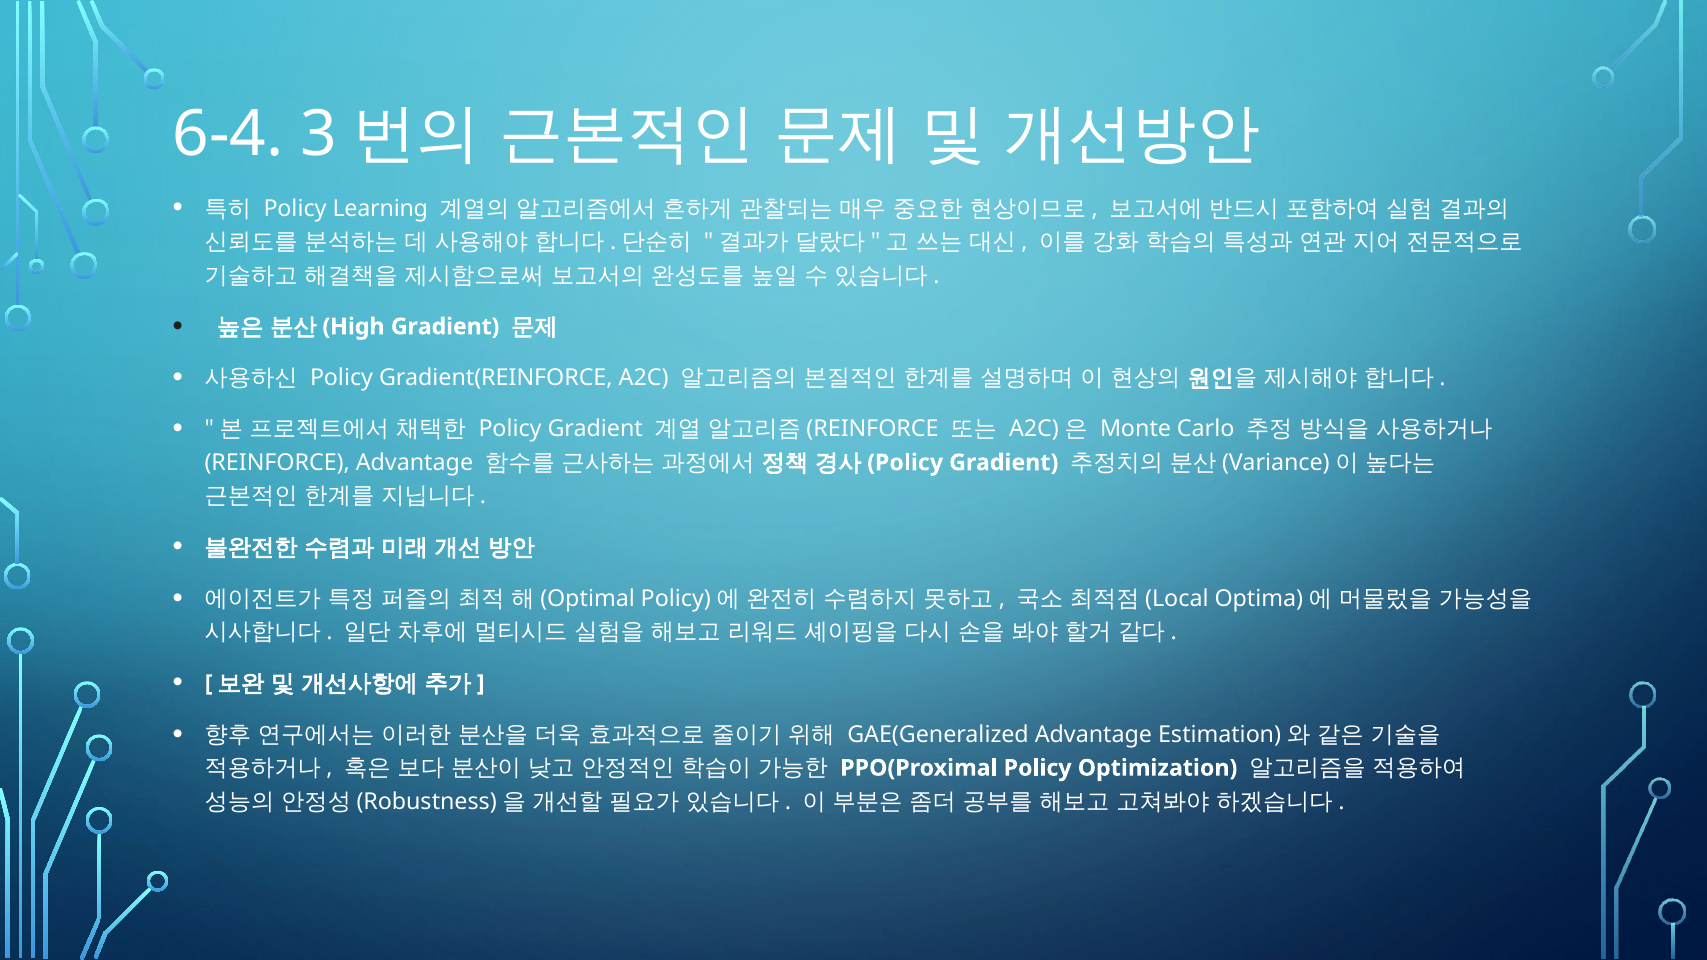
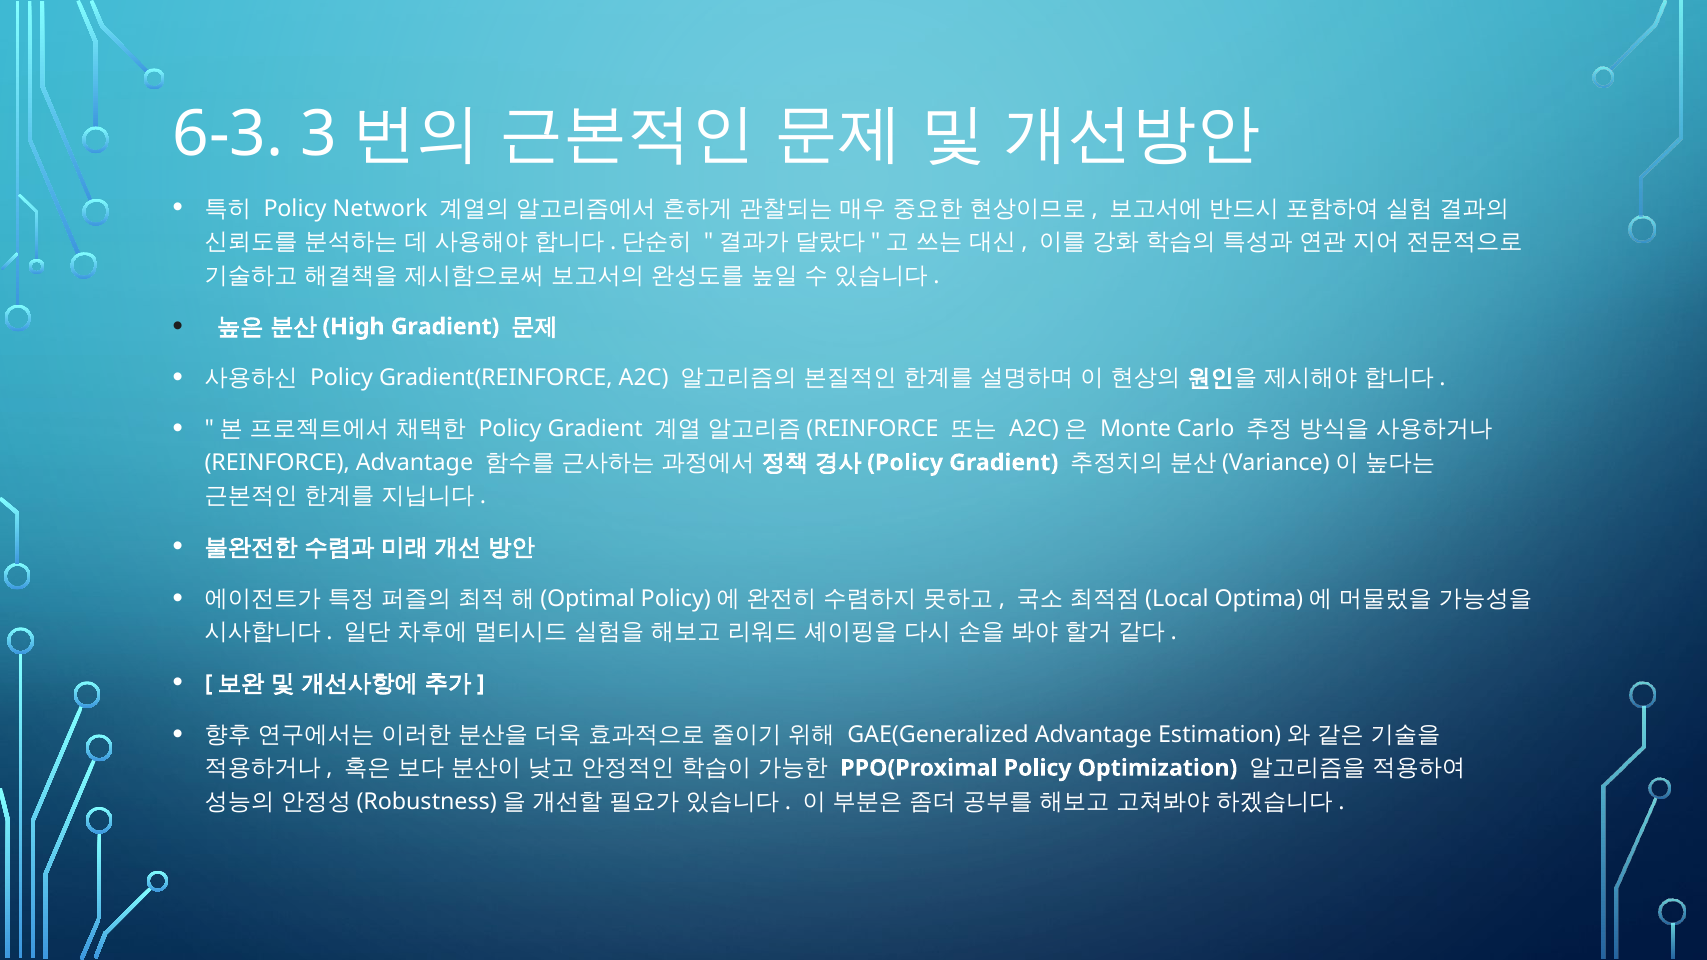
6-4: 6-4 -> 6-3
Learning: Learning -> Network
